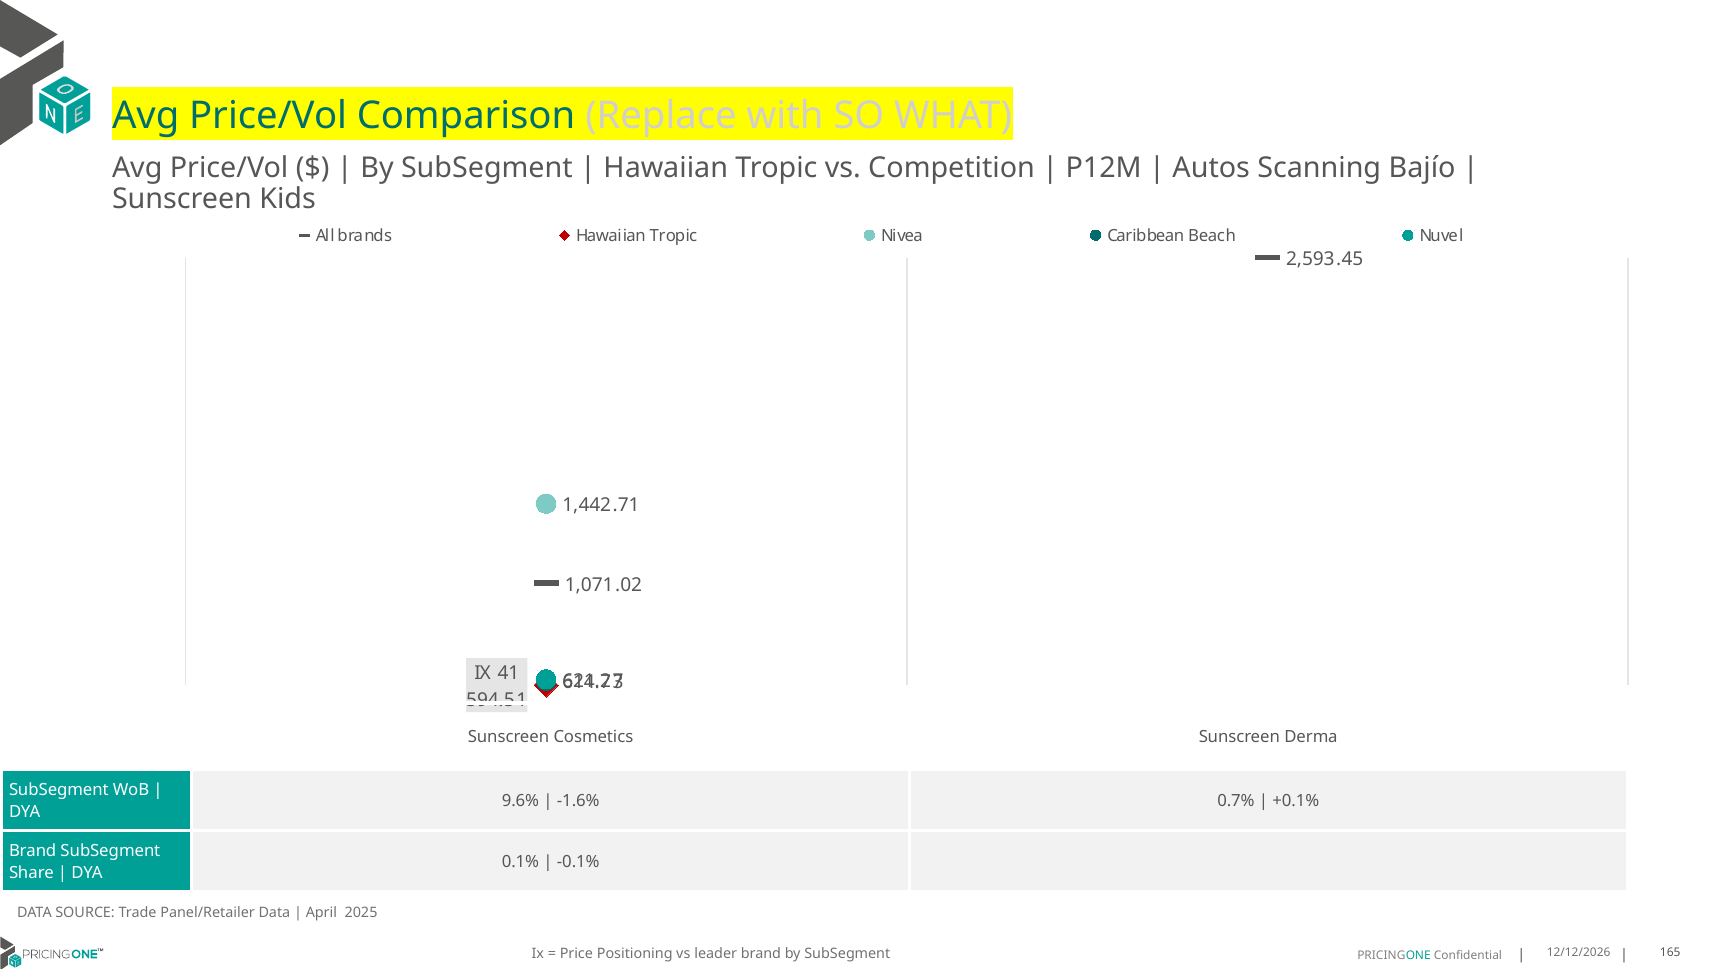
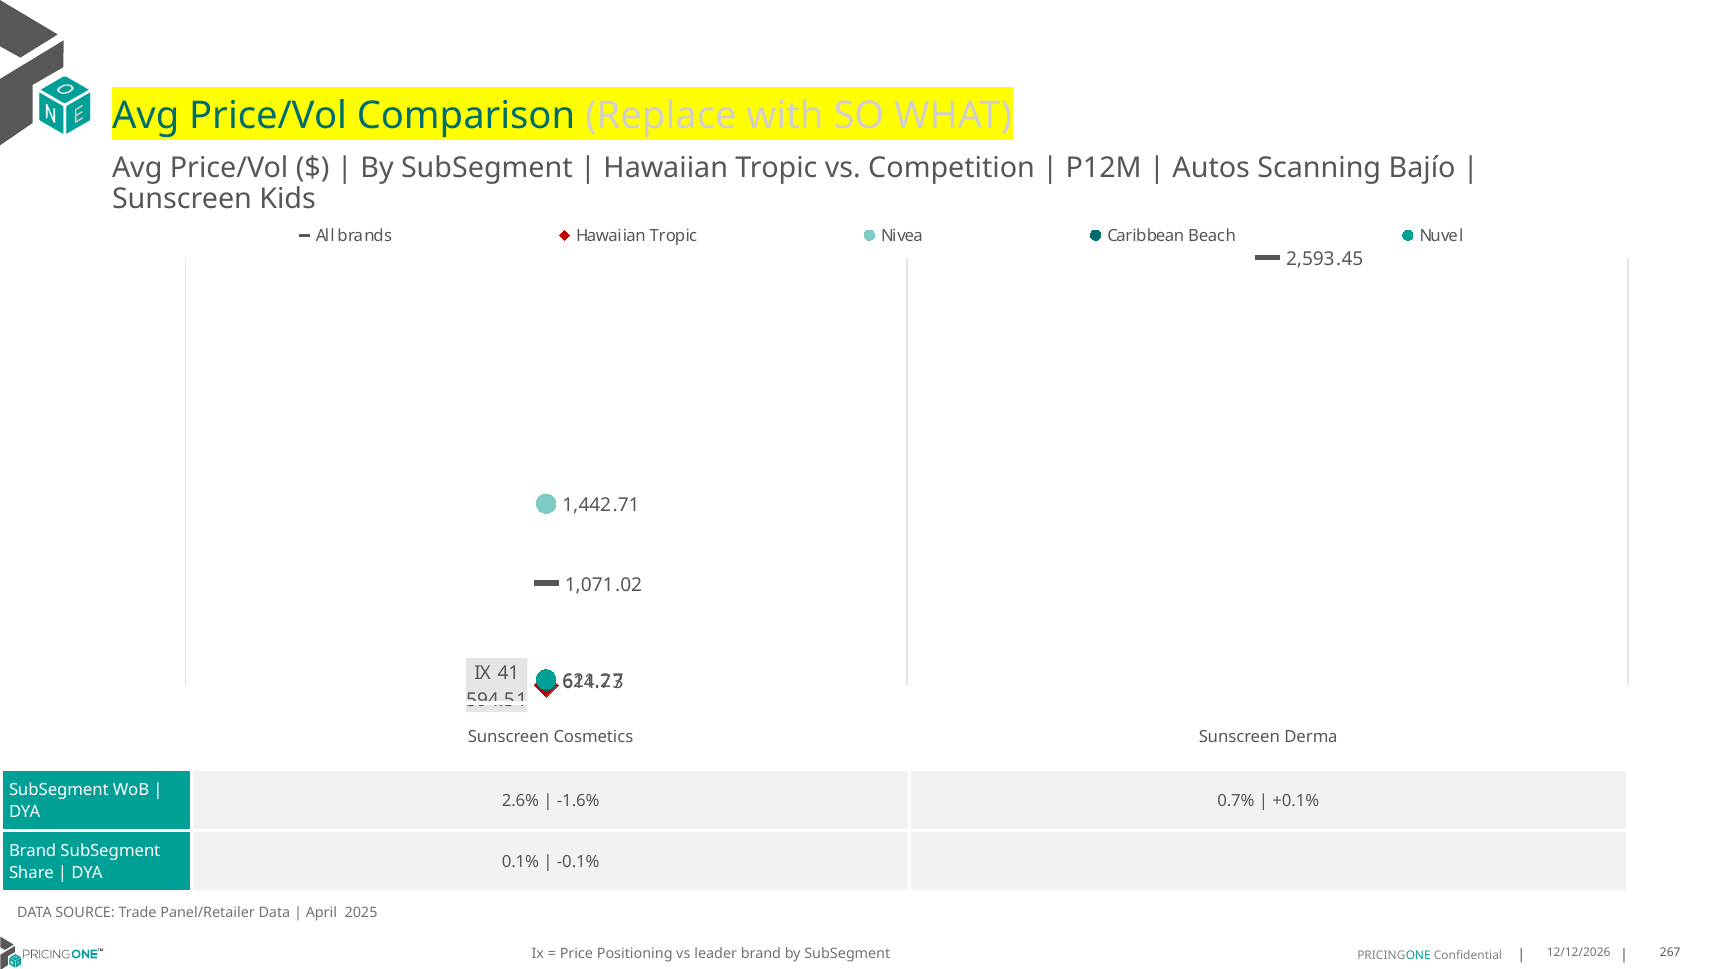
9.6%: 9.6% -> 2.6%
165: 165 -> 267
